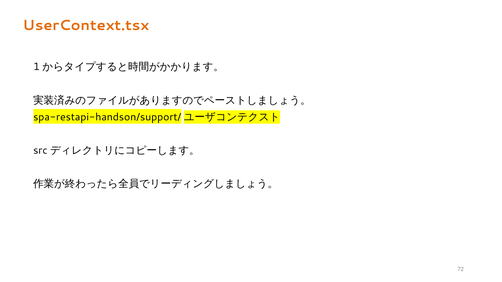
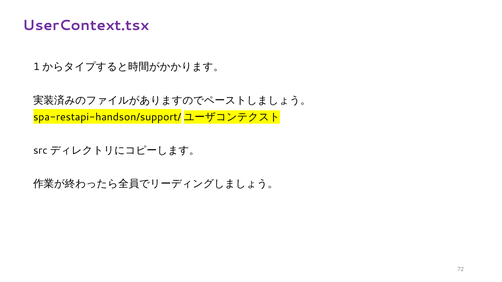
UserContext.tsx colour: orange -> purple
